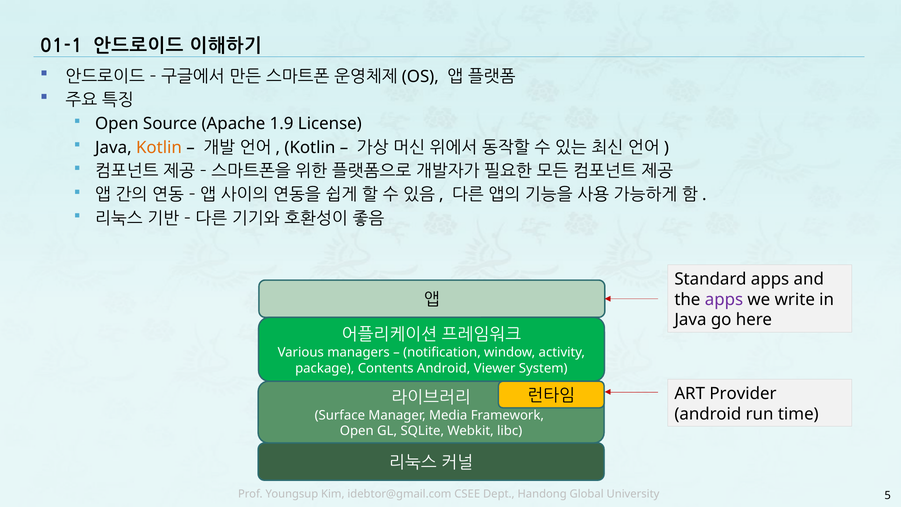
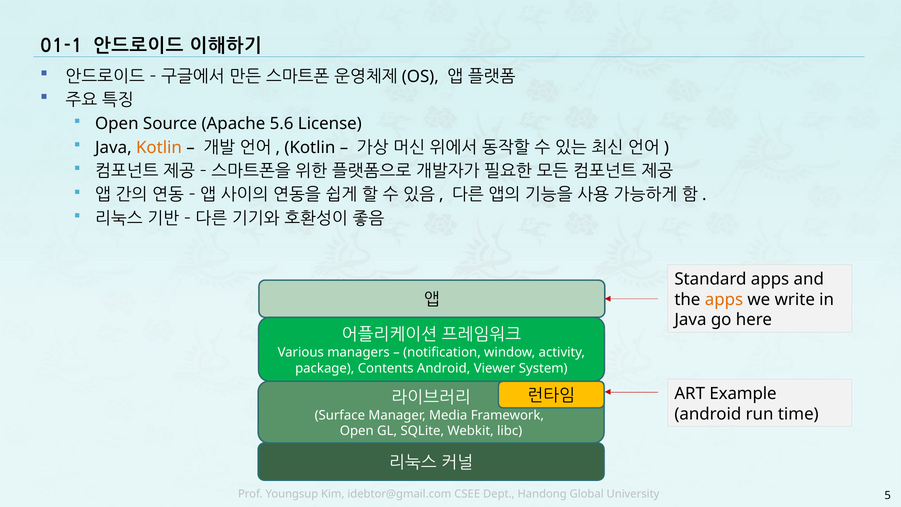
1.9: 1.9 -> 5.6
apps at (724, 299) colour: purple -> orange
Provider: Provider -> Example
